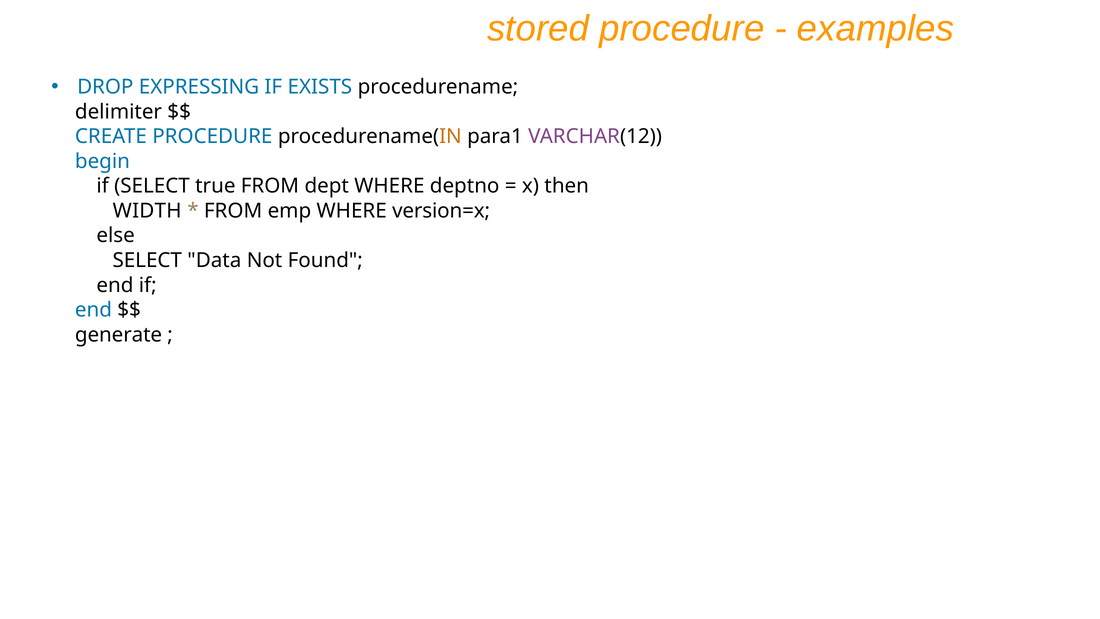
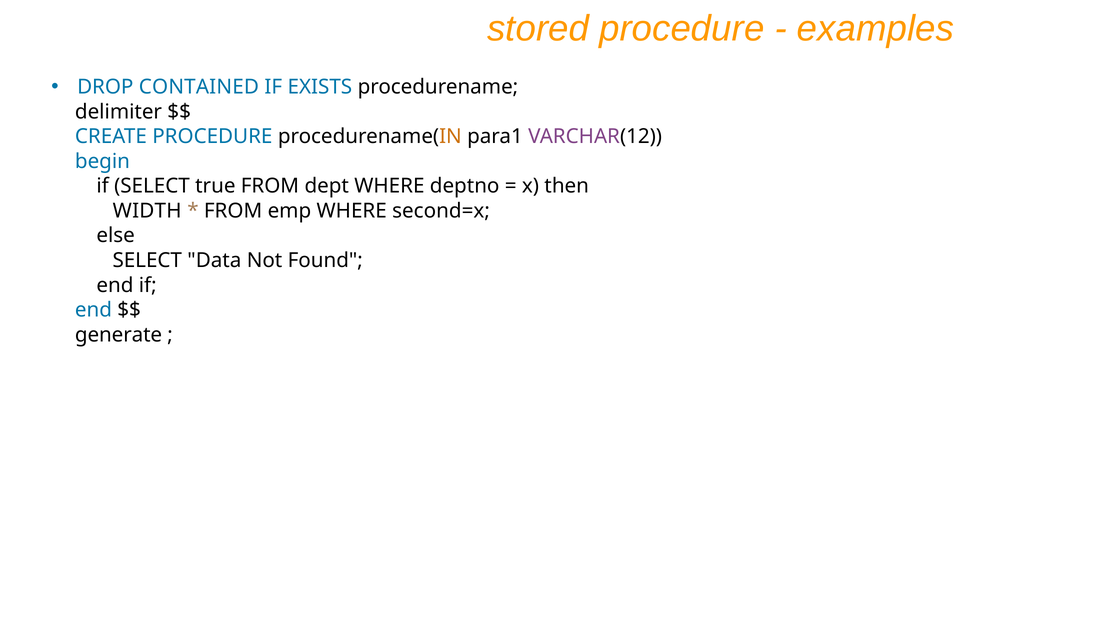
EXPRESSING: EXPRESSING -> CONTAINED
version=x: version=x -> second=x
